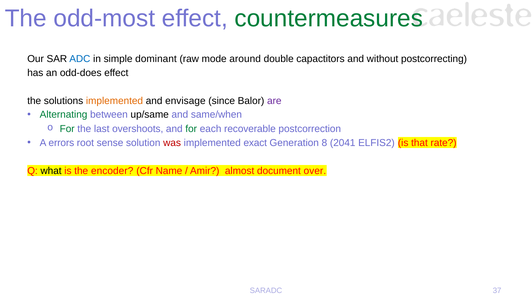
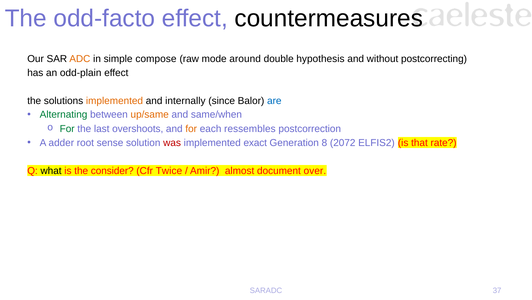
odd-most: odd-most -> odd-facto
countermeasures colour: green -> black
ADC colour: blue -> orange
dominant: dominant -> compose
capactitors: capactitors -> hypothesis
odd-does: odd-does -> odd-plain
envisage: envisage -> internally
are colour: purple -> blue
up/same colour: black -> orange
for at (191, 128) colour: green -> orange
recoverable: recoverable -> ressembles
errors: errors -> adder
2041: 2041 -> 2072
encoder: encoder -> consider
Name: Name -> Twice
